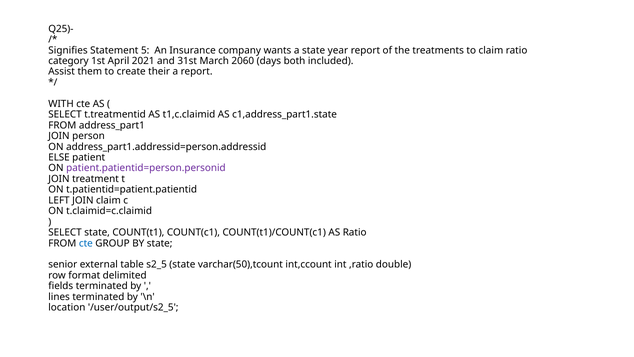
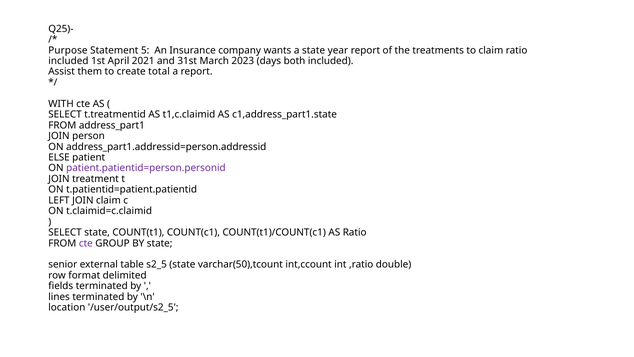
Signifies: Signifies -> Purpose
category at (68, 61): category -> included
2060: 2060 -> 2023
their: their -> total
cte at (86, 243) colour: blue -> purple
